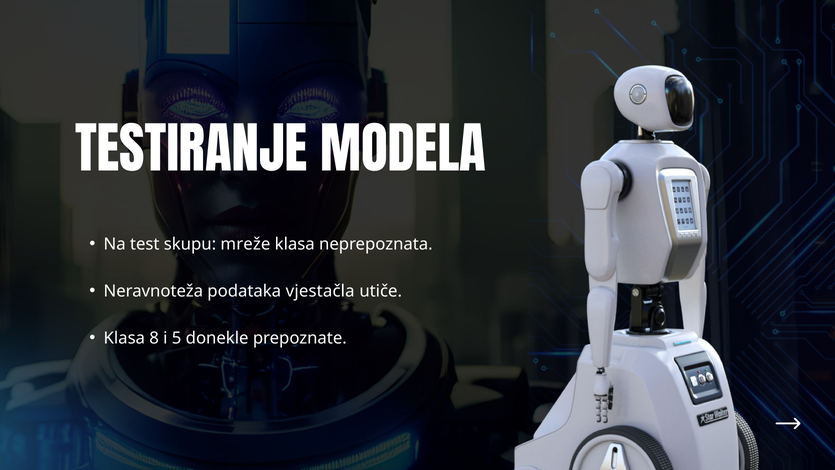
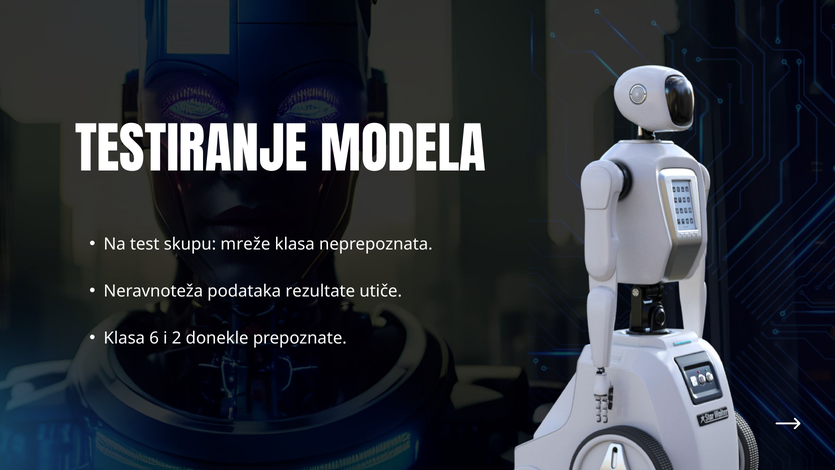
vjestačla: vjestačla -> rezultate
8: 8 -> 6
5: 5 -> 2
